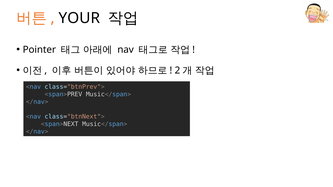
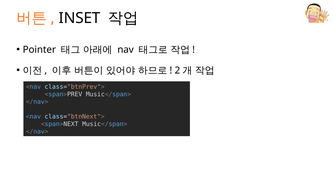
YOUR: YOUR -> INSET
